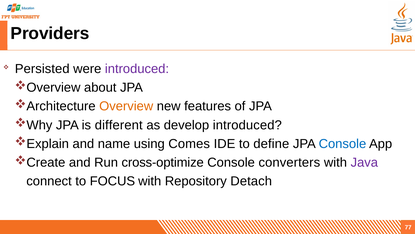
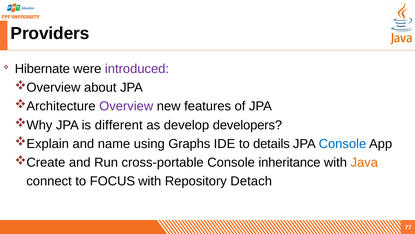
Persisted: Persisted -> Hibernate
Overview colour: orange -> purple
develop introduced: introduced -> developers
Comes: Comes -> Graphs
define: define -> details
cross-optimize: cross-optimize -> cross-portable
converters: converters -> inheritance
Java colour: purple -> orange
